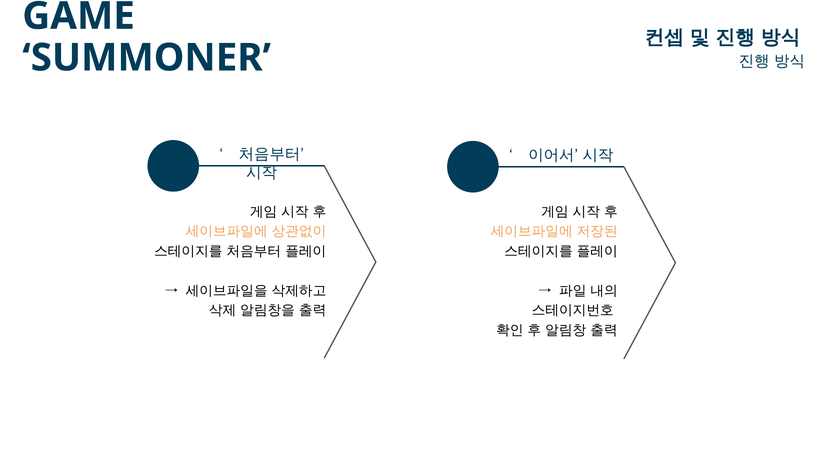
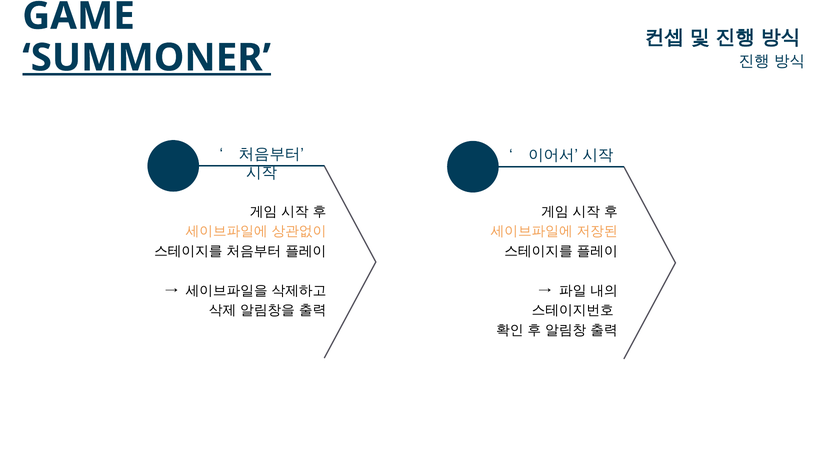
SUMMONER underline: none -> present
